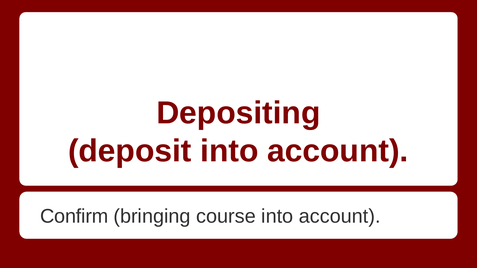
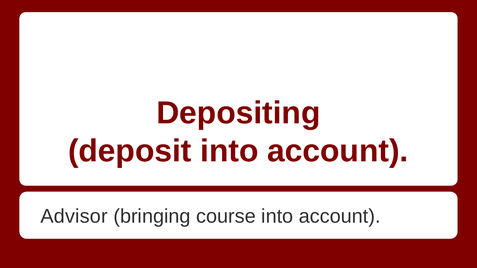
Confirm: Confirm -> Advisor
